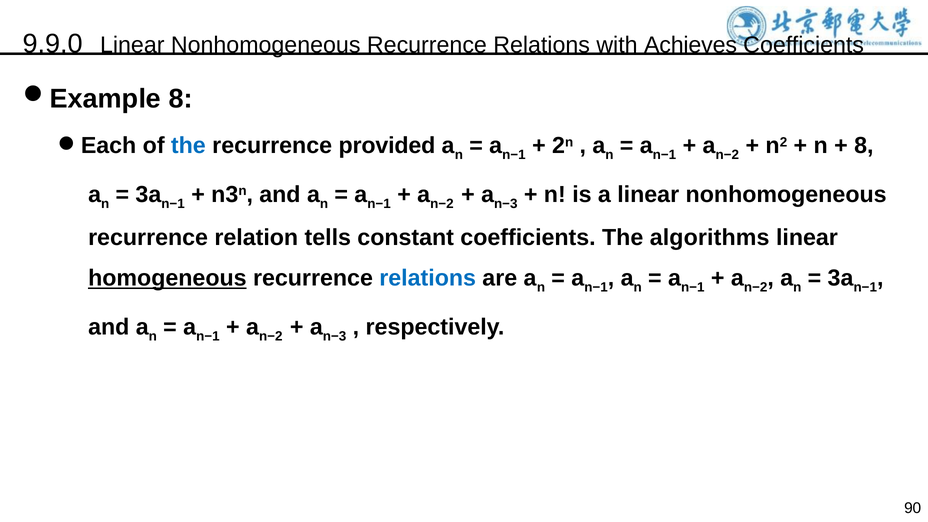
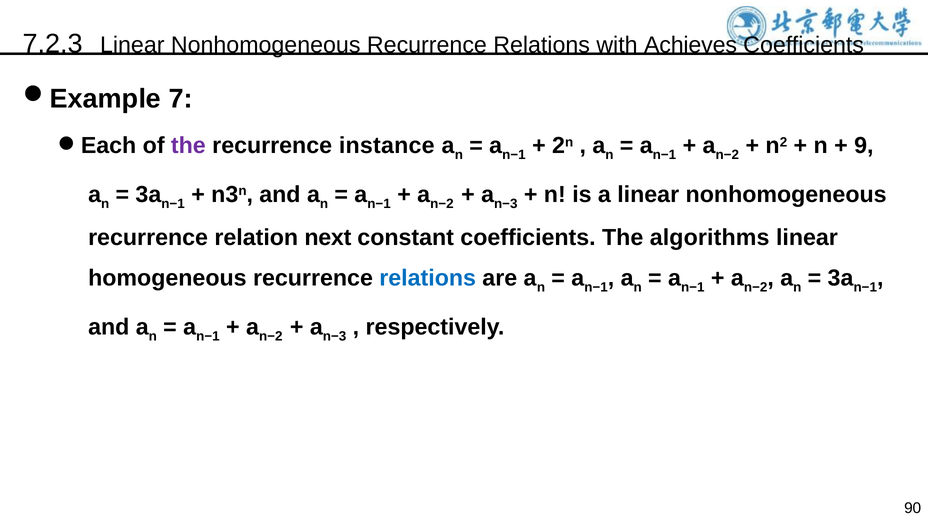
9.9.0: 9.9.0 -> 7.2.3
8 at (181, 99): 8 -> 7
the at (188, 146) colour: blue -> purple
provided: provided -> instance
8 at (864, 146): 8 -> 9
tells: tells -> next
homogeneous underline: present -> none
